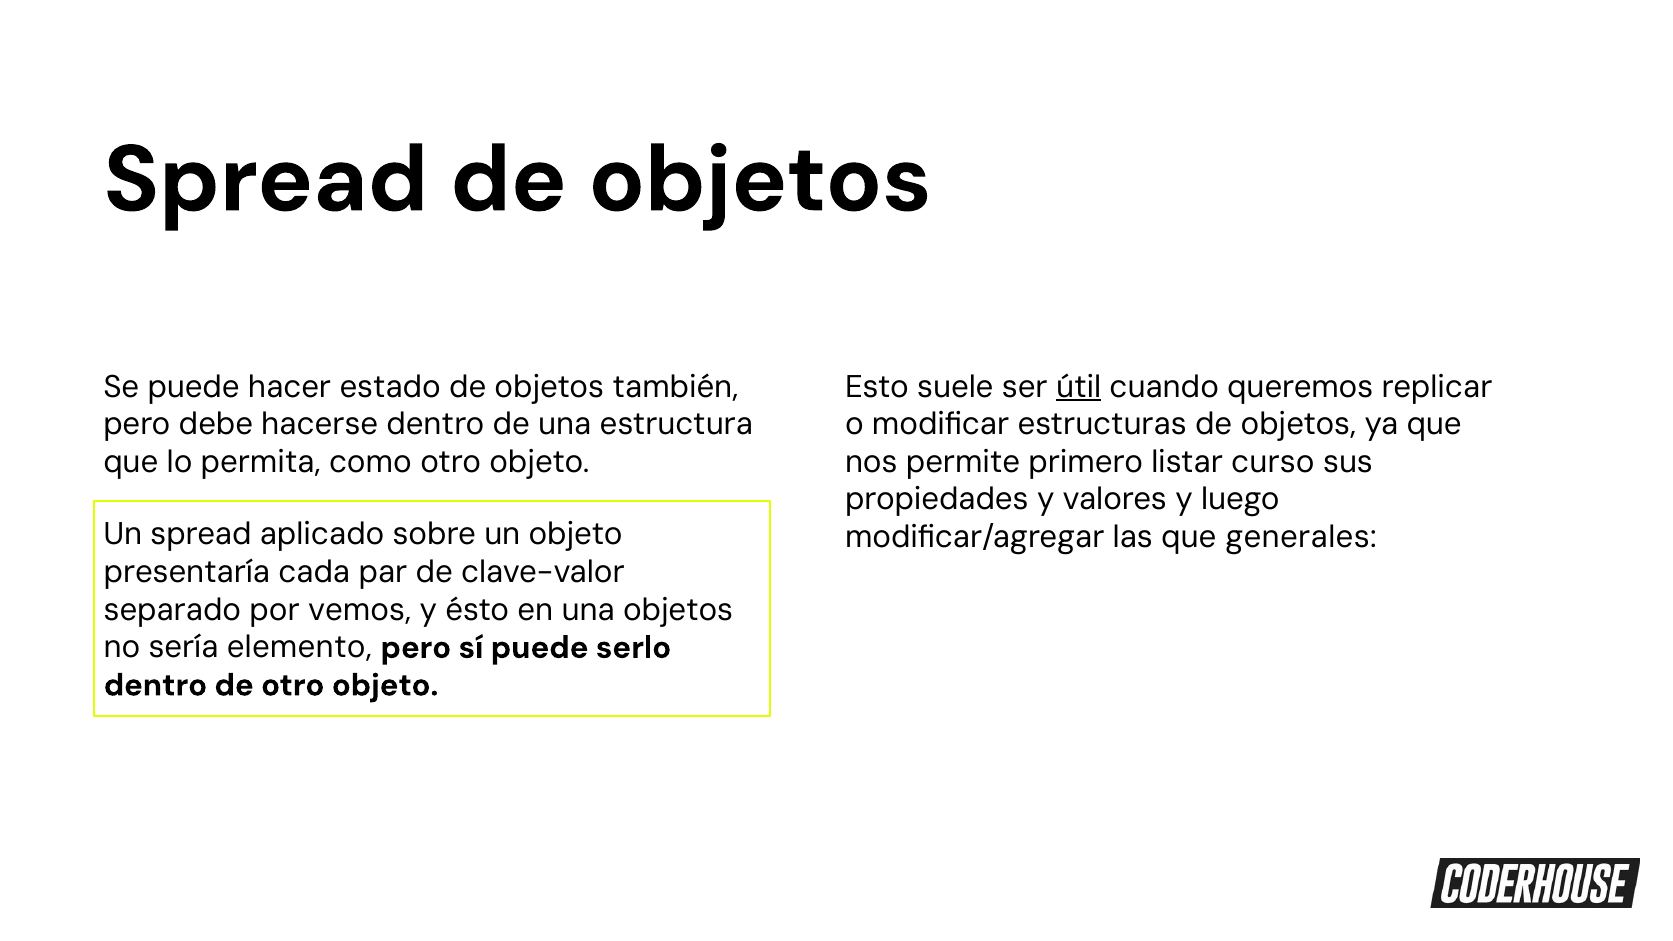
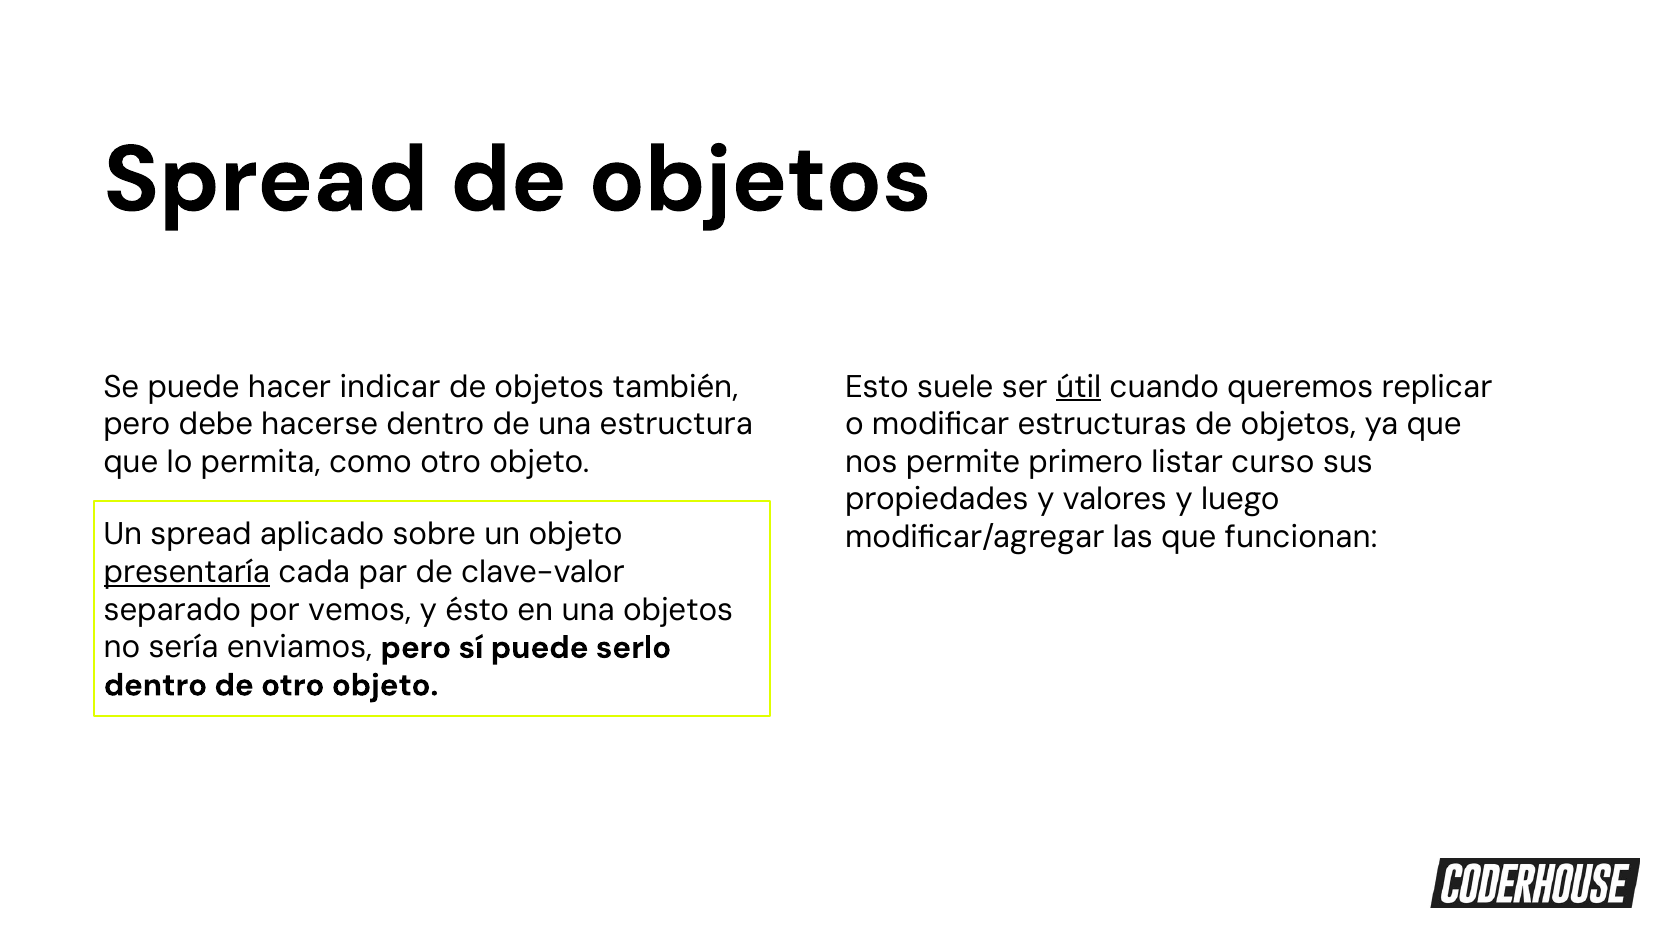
estado: estado -> indicar
generales: generales -> funcionan
presentaría underline: none -> present
elemento: elemento -> enviamos
